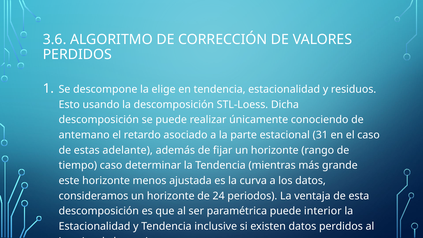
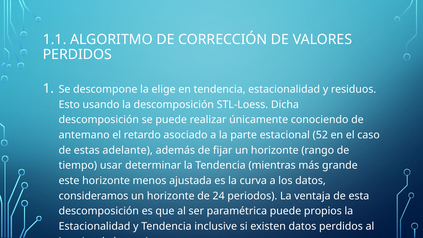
3.6: 3.6 -> 1.1
31: 31 -> 52
tiempo caso: caso -> usar
puede interior: interior -> propios
